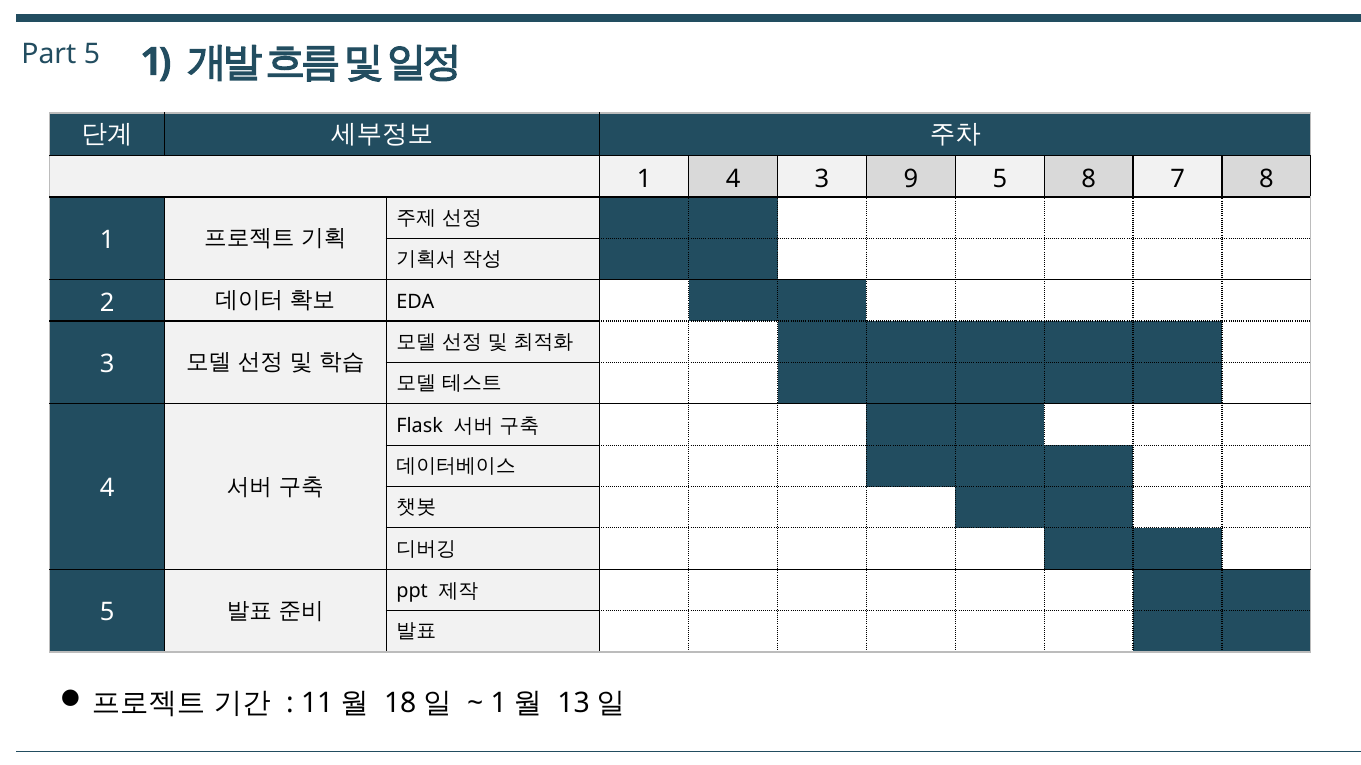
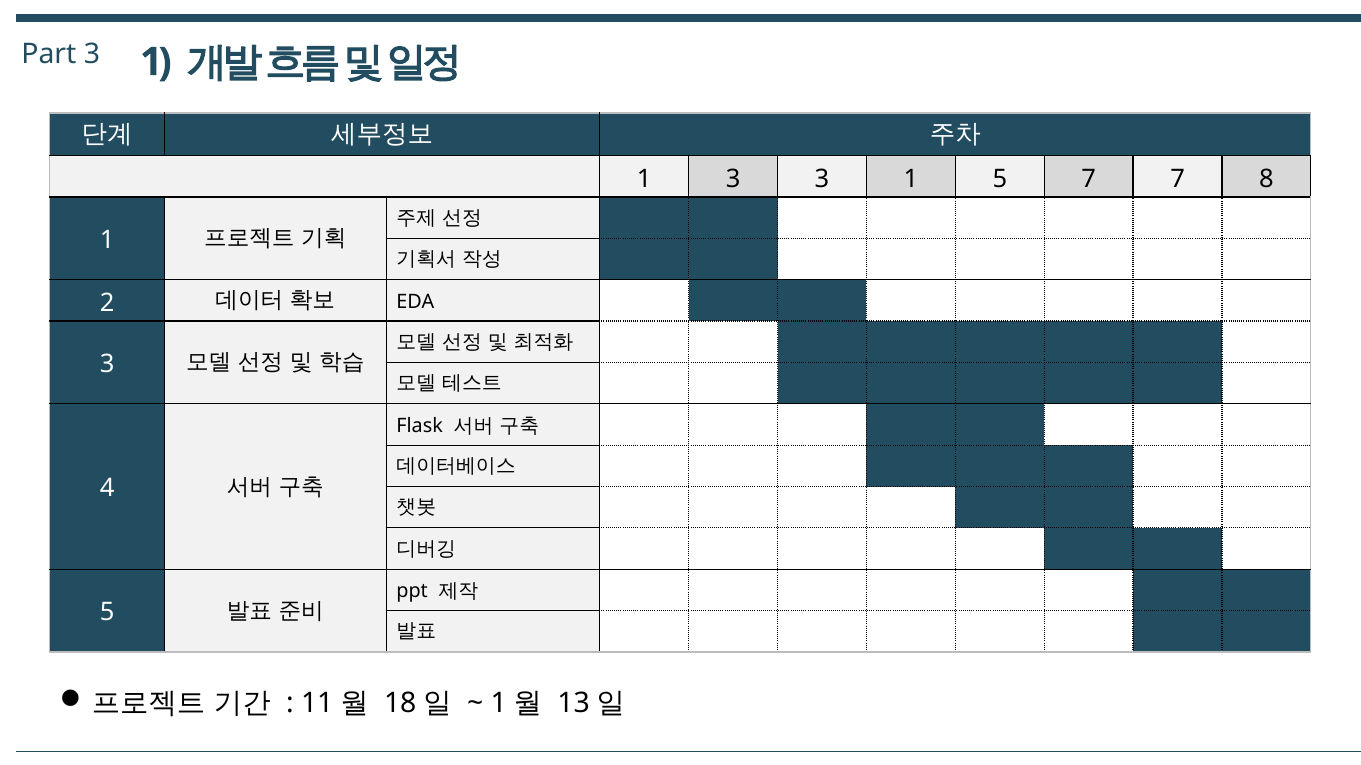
Part 5: 5 -> 3
1 4: 4 -> 3
9 at (911, 180): 9 -> 1
5 8: 8 -> 7
